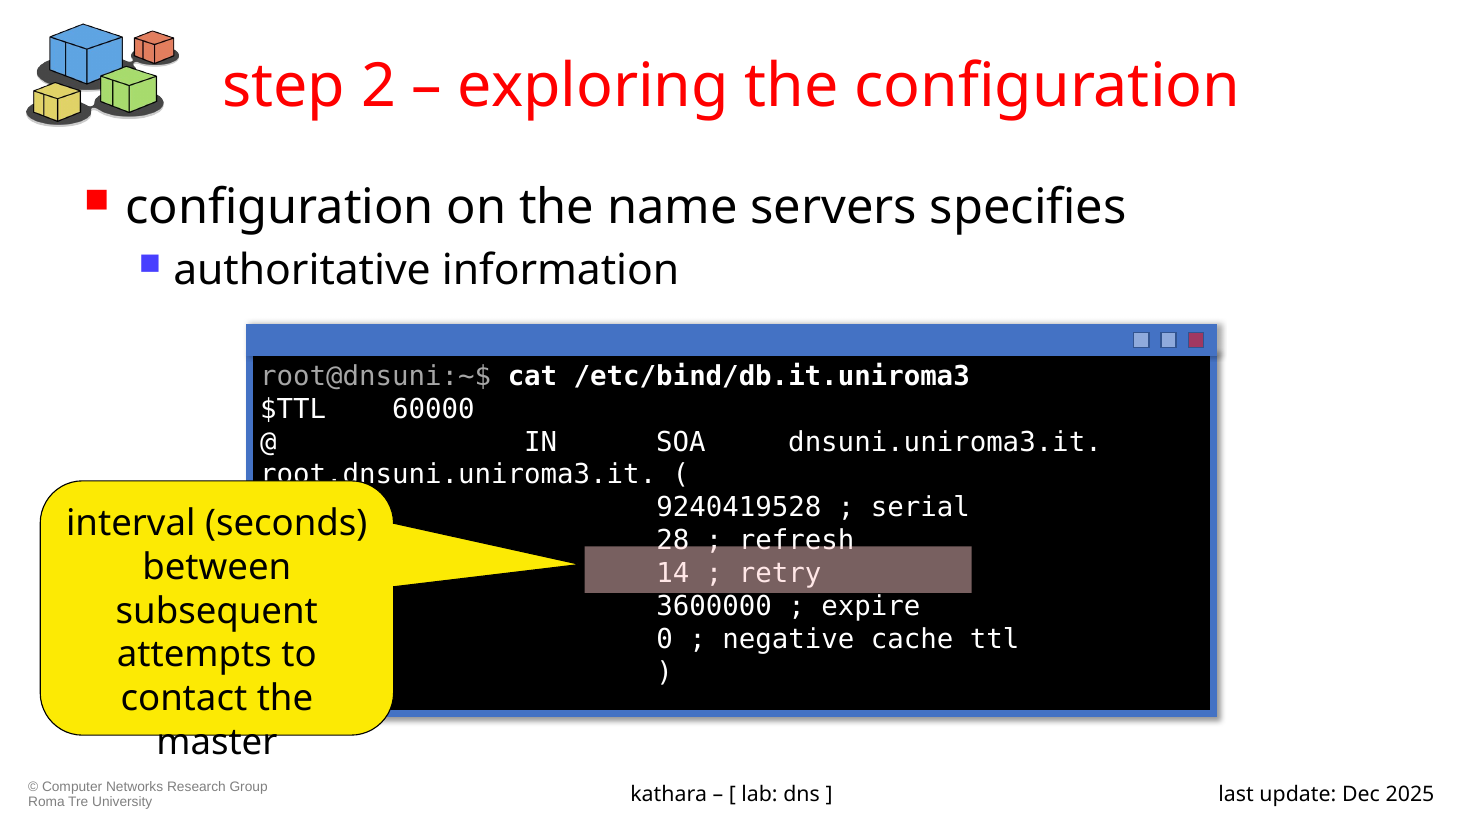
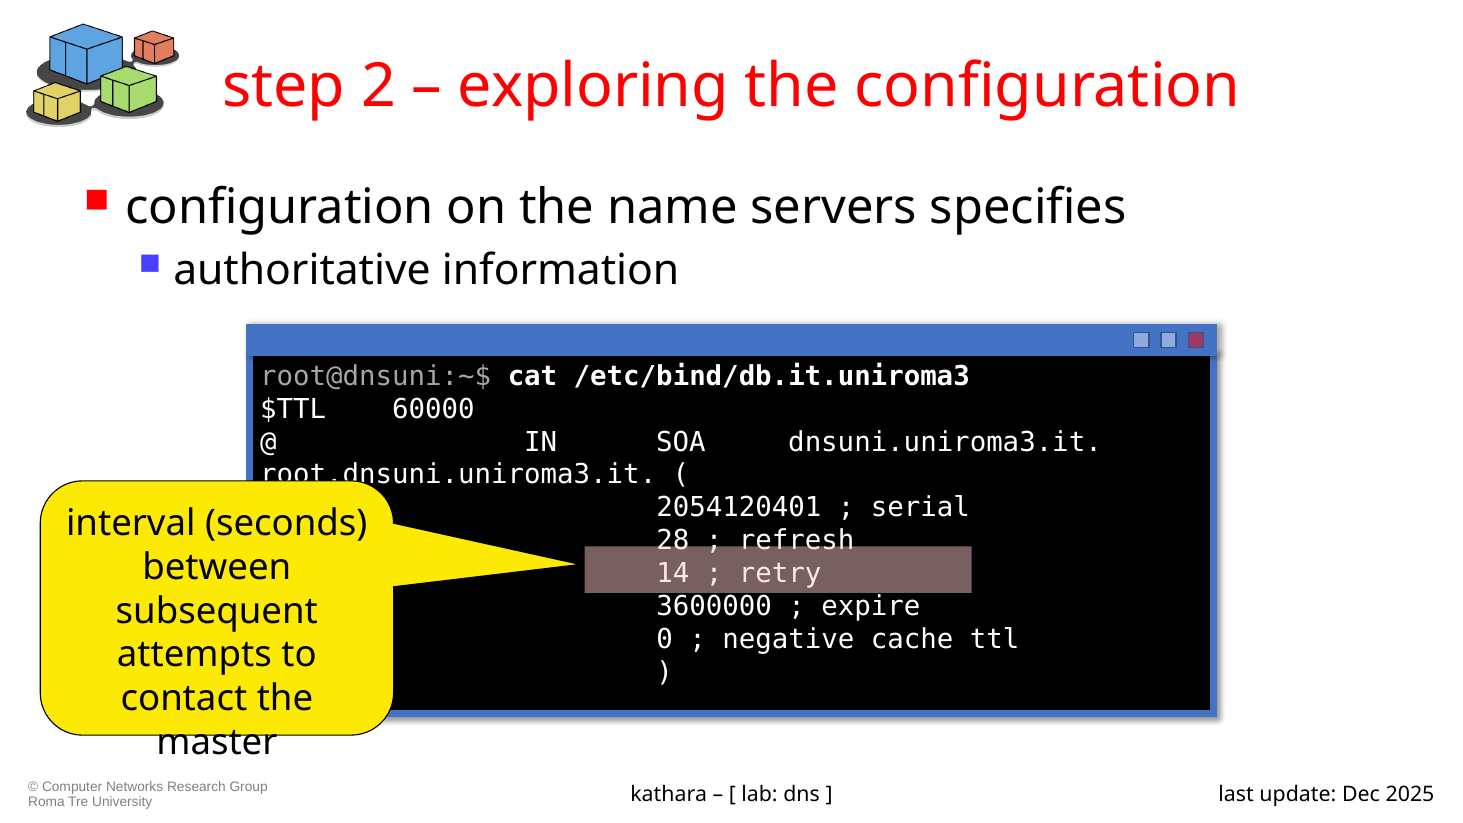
9240419528: 9240419528 -> 2054120401
